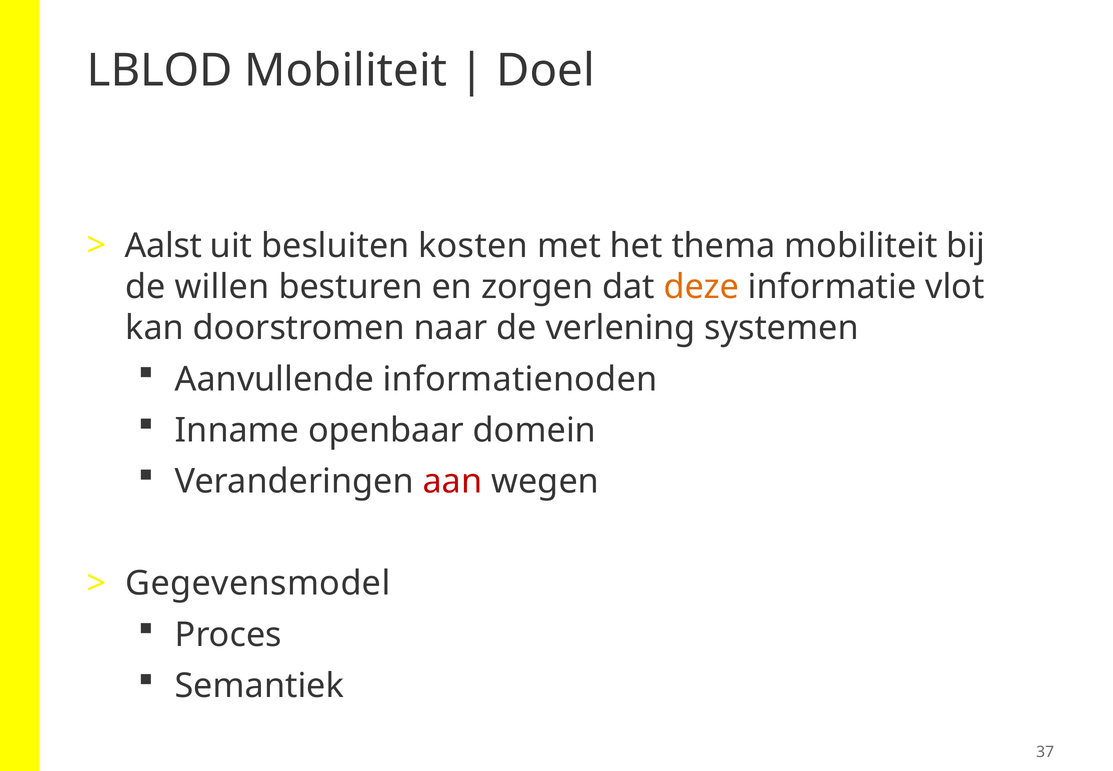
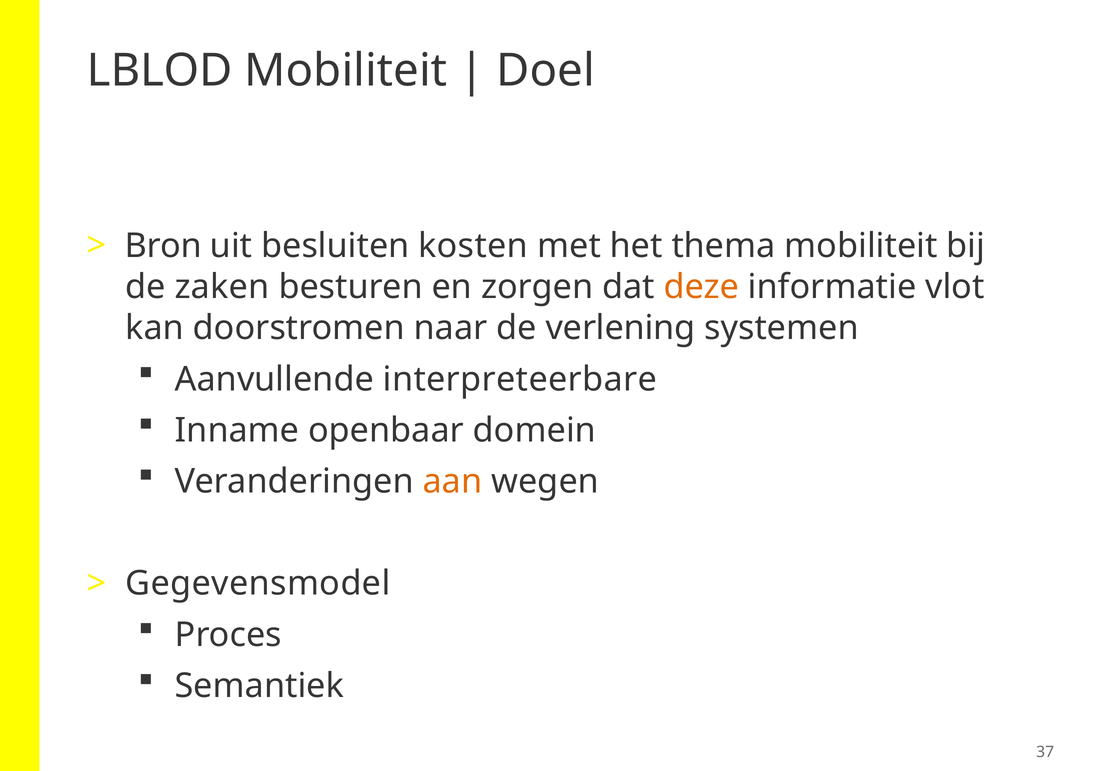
Aalst: Aalst -> Bron
willen: willen -> zaken
informatienoden: informatienoden -> interpreteerbare
aan colour: red -> orange
